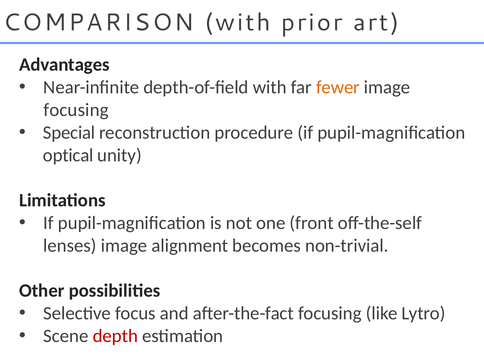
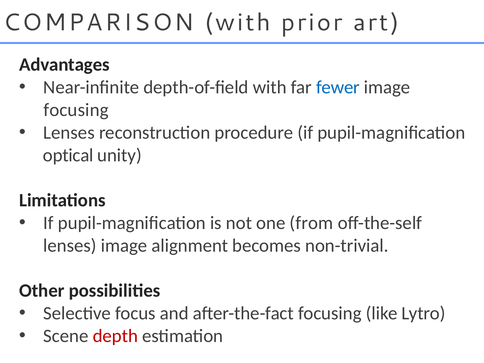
fewer colour: orange -> blue
Special at (69, 133): Special -> Lenses
front: front -> from
